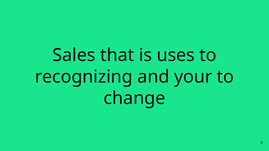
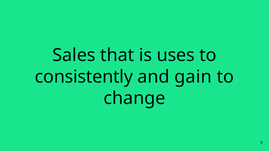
recognizing: recognizing -> consistently
your: your -> gain
